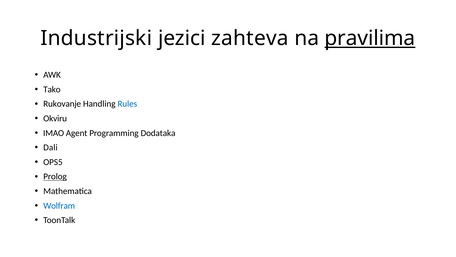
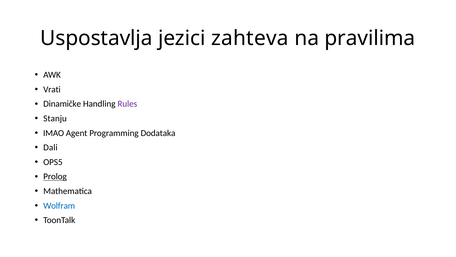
Industrijski: Industrijski -> Uspostavlja
pravilima underline: present -> none
Tako: Tako -> Vrati
Rukovanje: Rukovanje -> Dinamičke
Rules colour: blue -> purple
Okviru: Okviru -> Stanju
